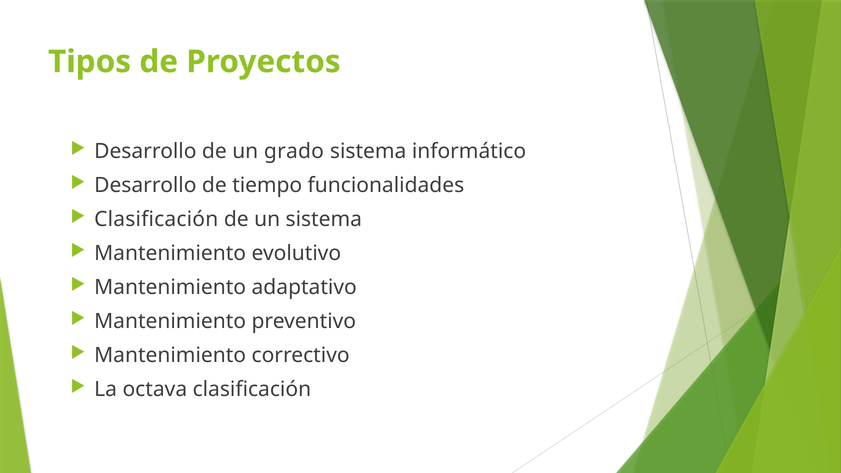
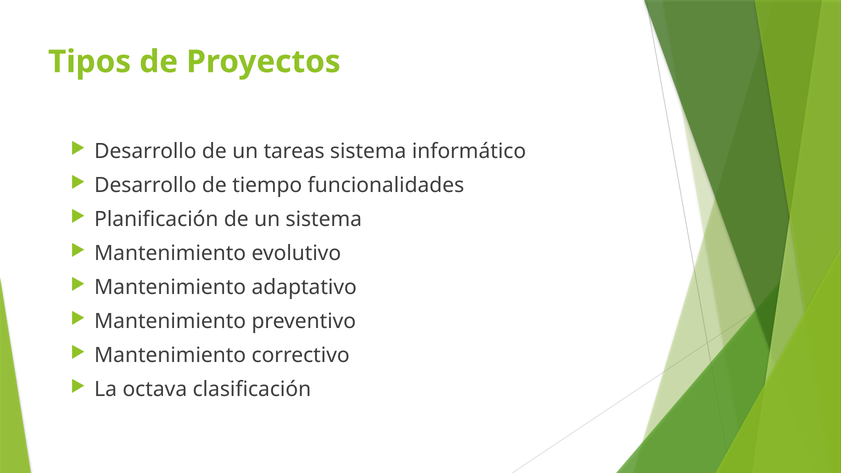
grado: grado -> tareas
Clasificación at (156, 220): Clasificación -> Planificación
